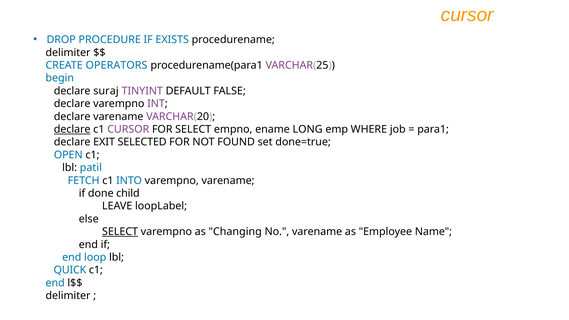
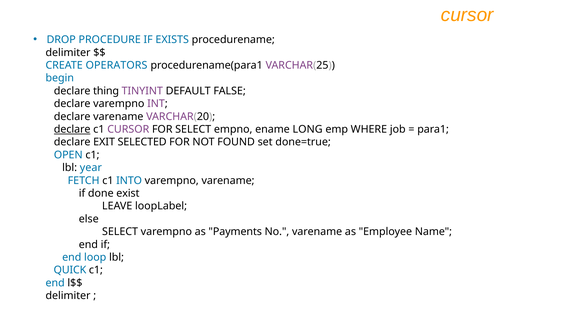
suraj: suraj -> thing
patil: patil -> year
child: child -> exist
SELECT at (120, 232) underline: present -> none
Changing: Changing -> Payments
